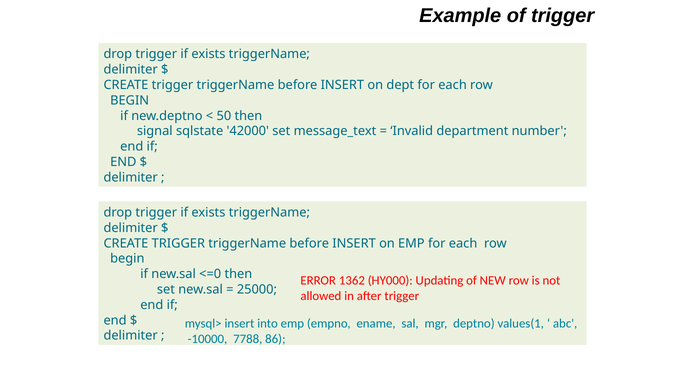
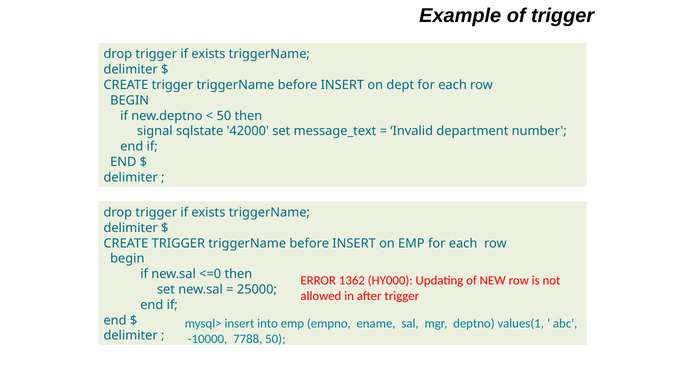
7788 86: 86 -> 50
